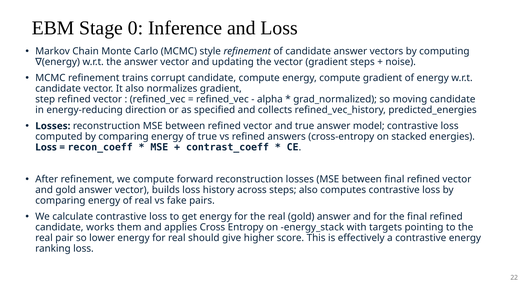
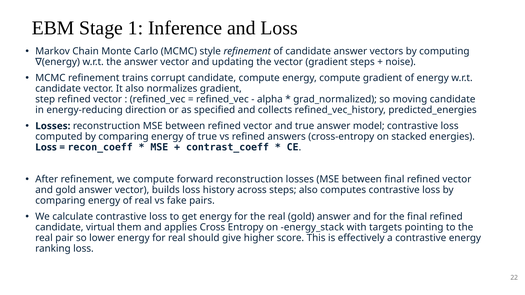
0: 0 -> 1
works: works -> virtual
